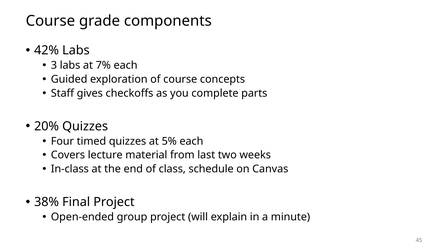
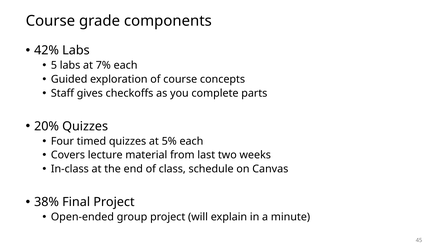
3: 3 -> 5
